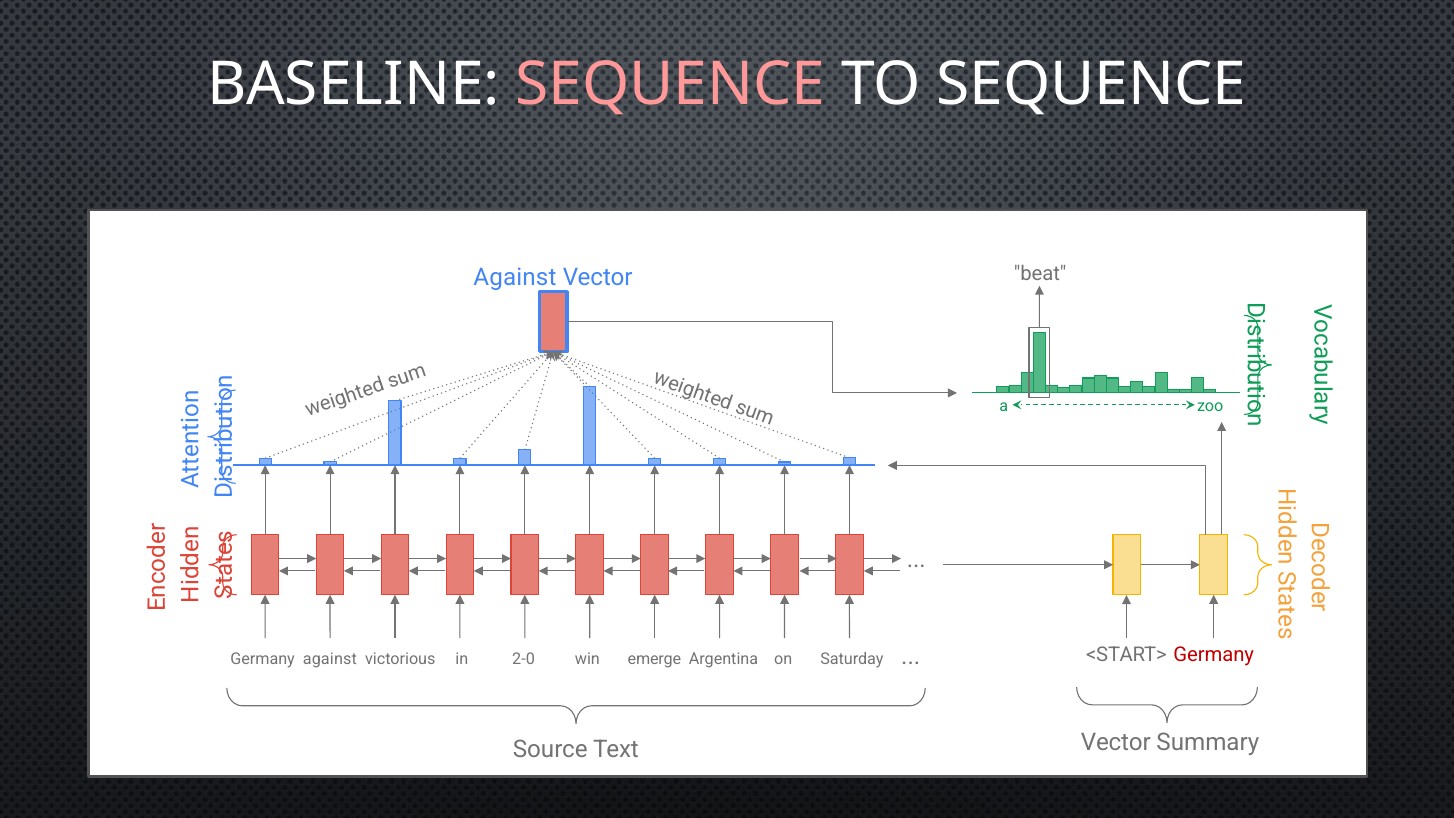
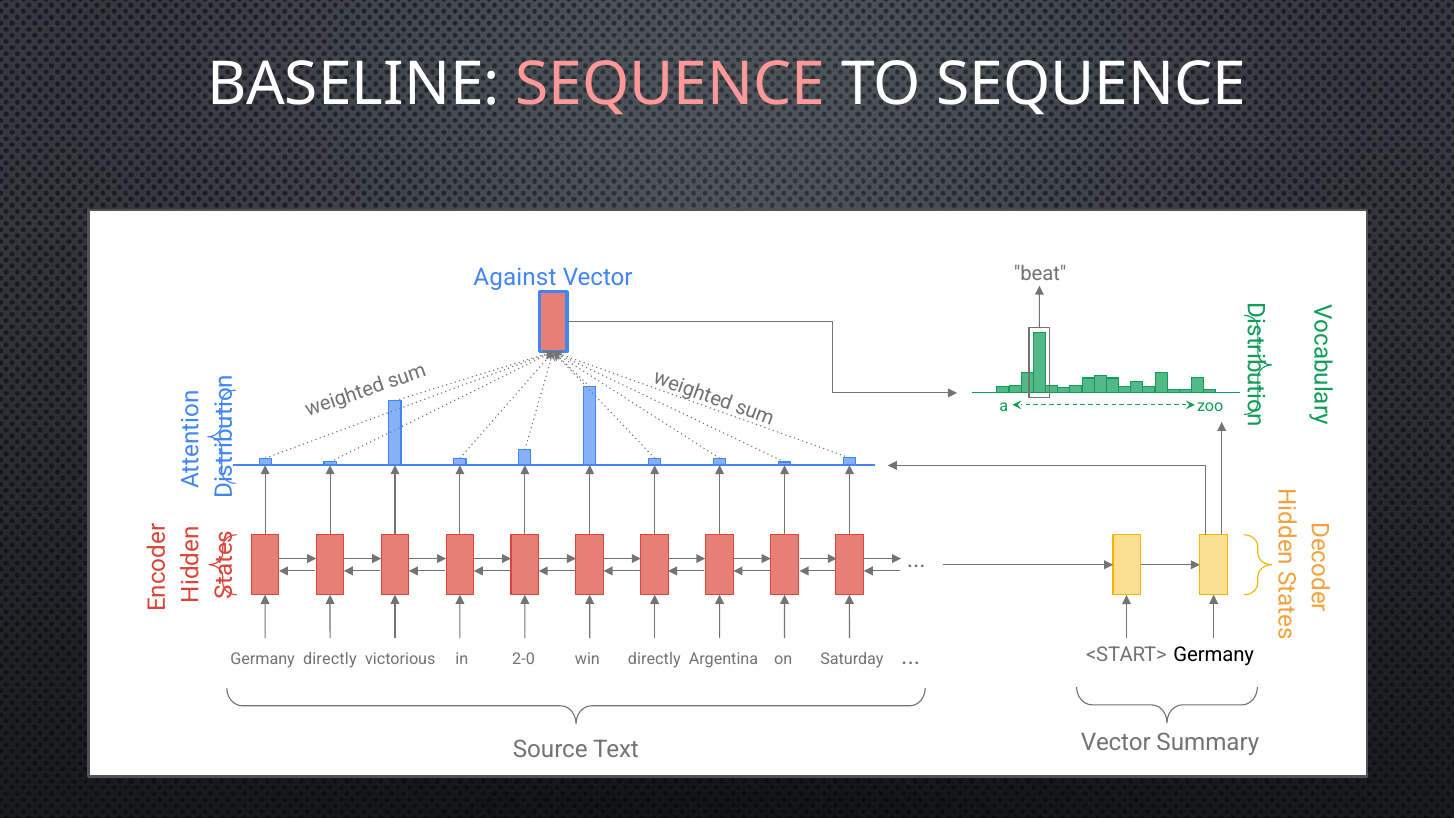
Germany at (1214, 655) colour: red -> black
Germany against: against -> directly
win emerge: emerge -> directly
